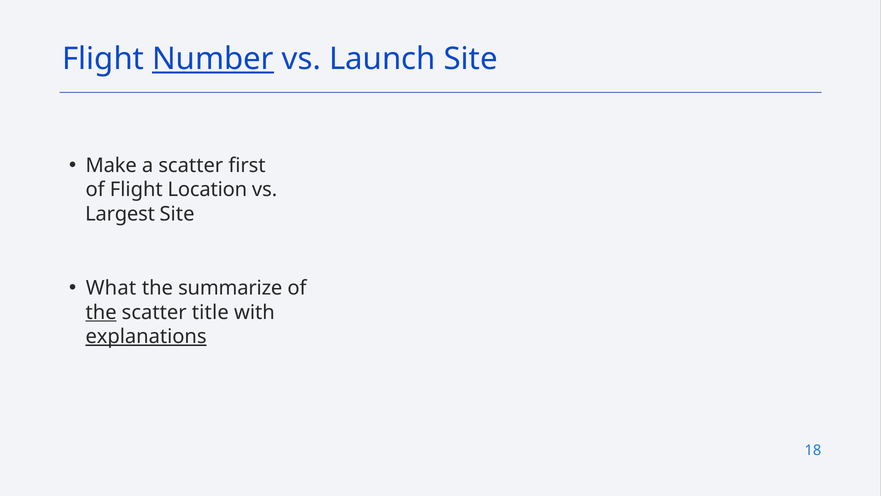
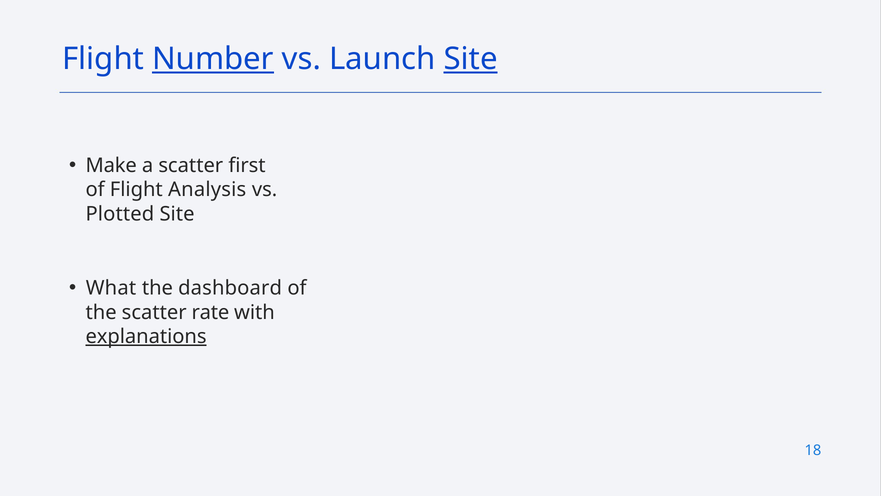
Site at (471, 59) underline: none -> present
Location: Location -> Analysis
Largest: Largest -> Plotted
summarize: summarize -> dashboard
the at (101, 312) underline: present -> none
title: title -> rate
